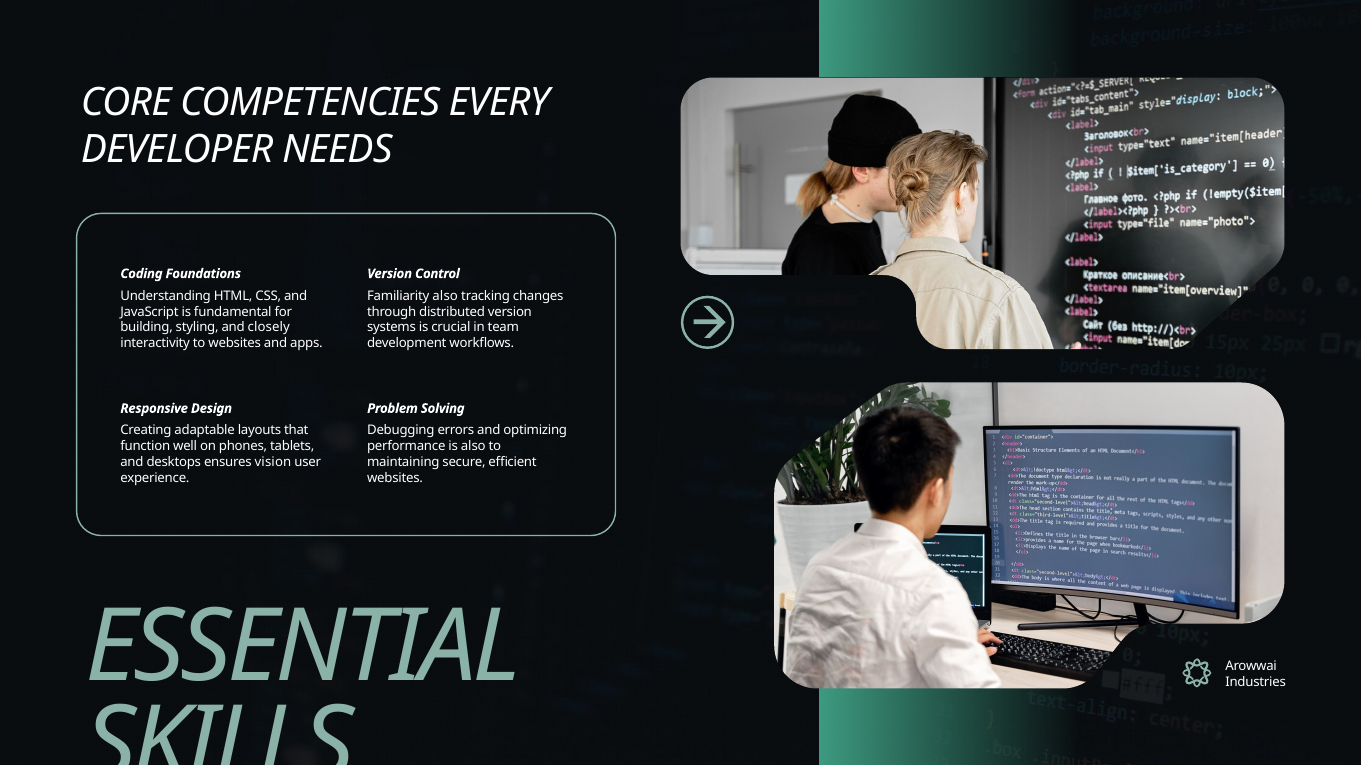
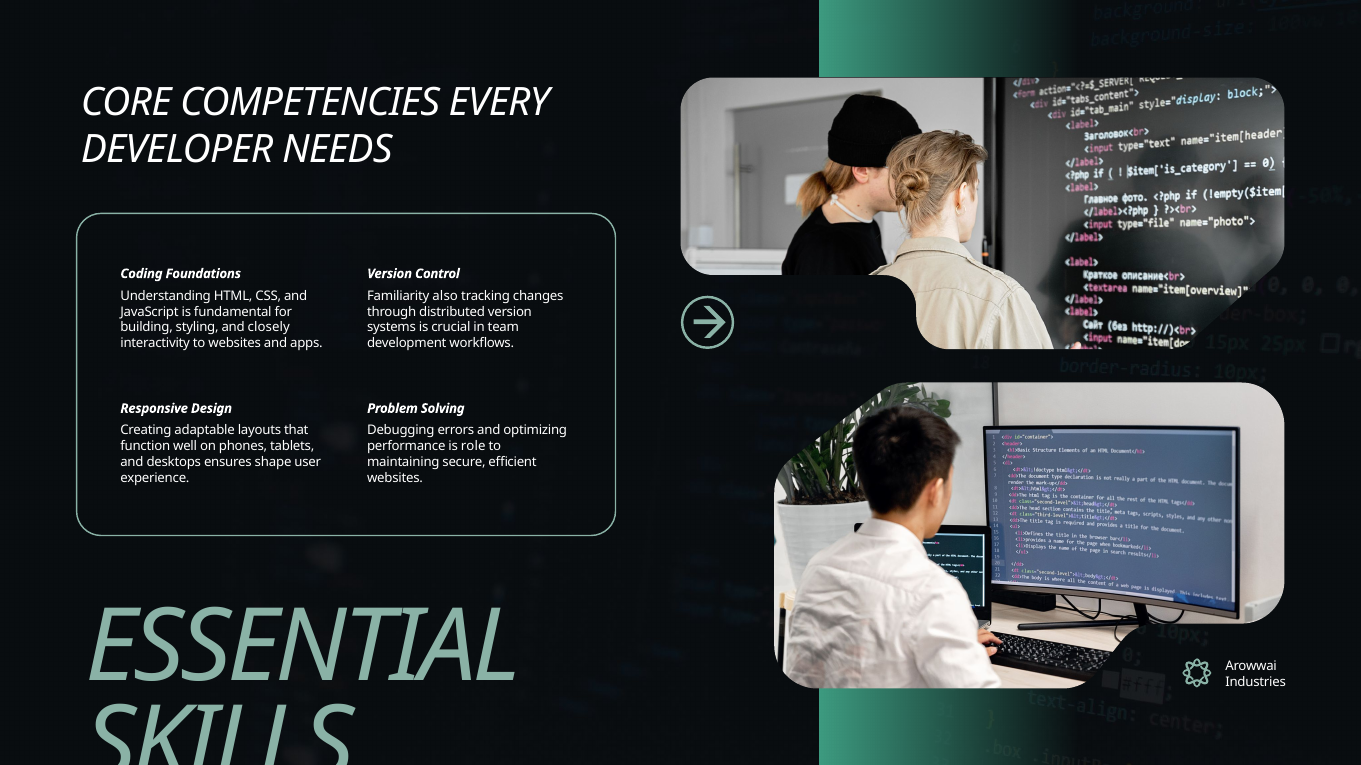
is also: also -> role
vision: vision -> shape
